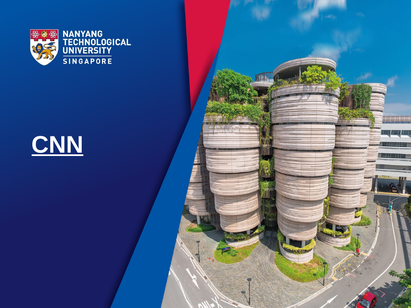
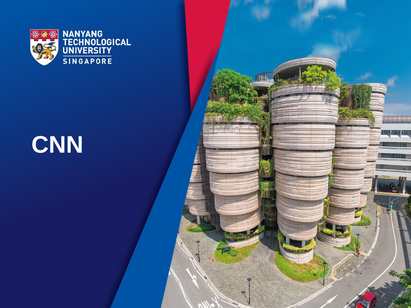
CNN underline: present -> none
